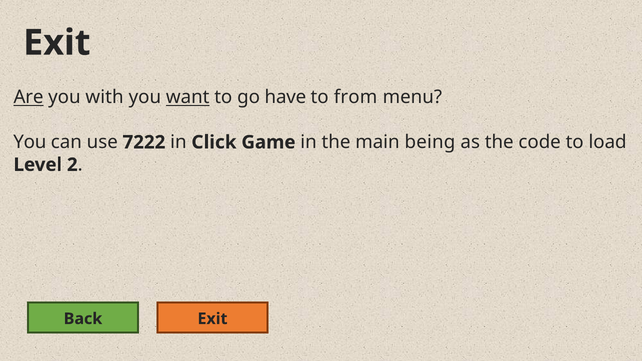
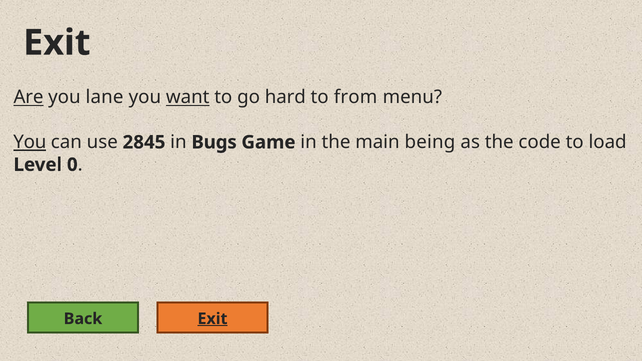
with: with -> lane
have: have -> hard
You at (30, 142) underline: none -> present
7222: 7222 -> 2845
Click: Click -> Bugs
2: 2 -> 0
Exit at (212, 319) underline: none -> present
